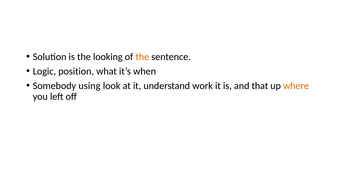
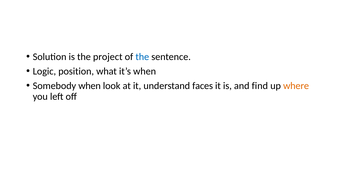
looking: looking -> project
the at (142, 57) colour: orange -> blue
Somebody using: using -> when
work: work -> faces
that: that -> find
